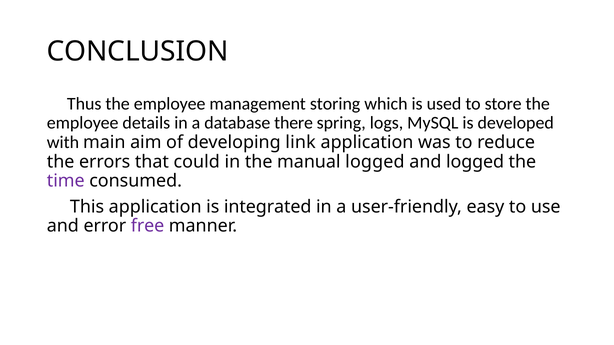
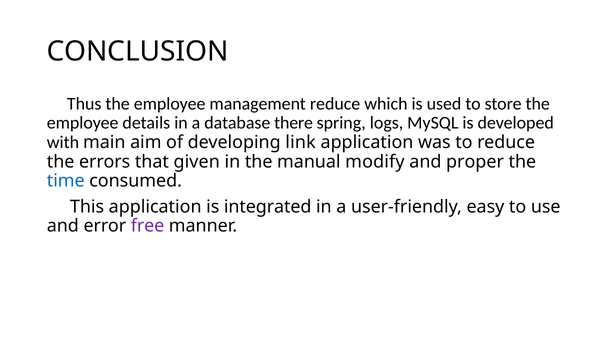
management storing: storing -> reduce
could: could -> given
manual logged: logged -> modify
and logged: logged -> proper
time colour: purple -> blue
